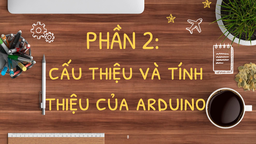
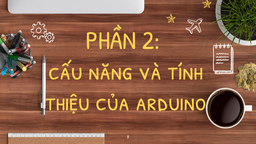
cấu thiệu: thiệu -> năng
